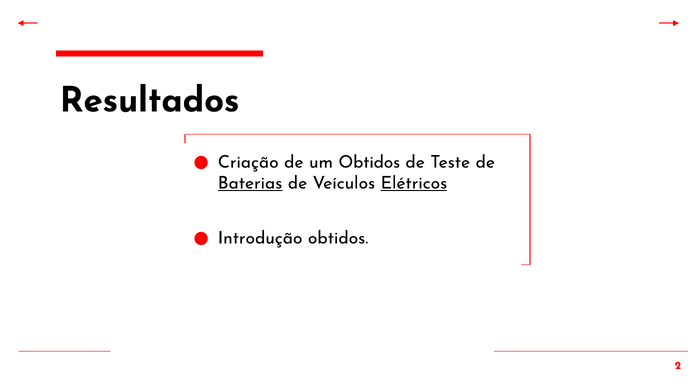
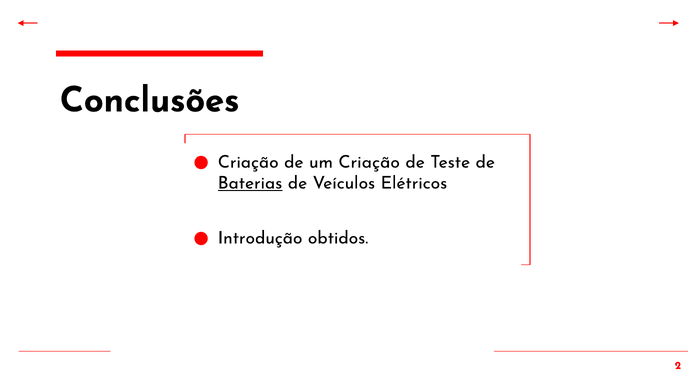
Resultados: Resultados -> Conclusões
um Obtidos: Obtidos -> Criação
Elétricos underline: present -> none
